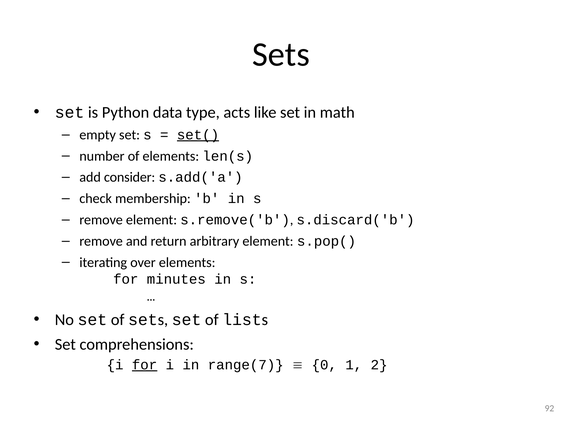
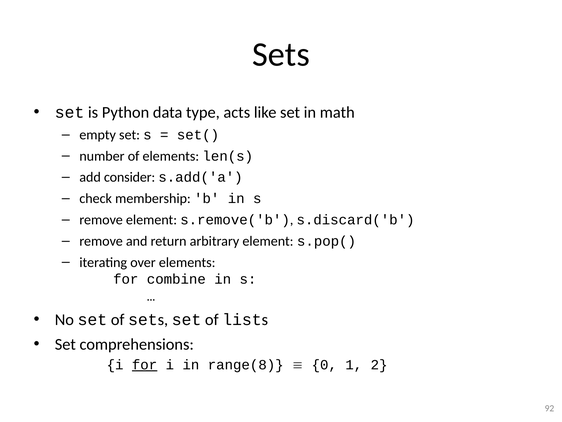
set( underline: present -> none
minutes: minutes -> combine
range(7: range(7 -> range(8
